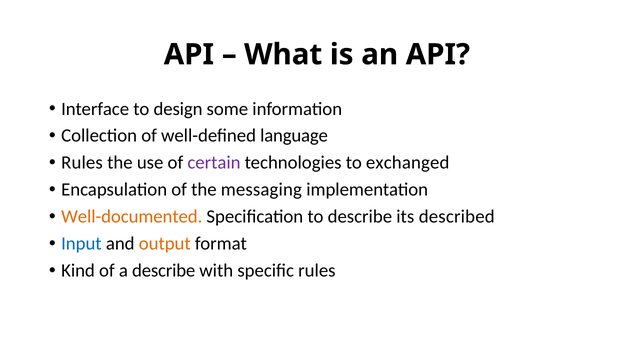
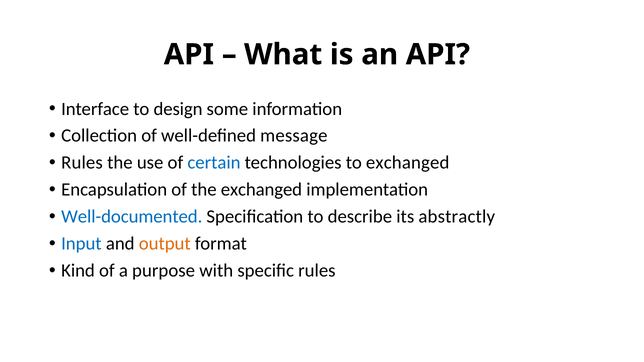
language: language -> message
certain colour: purple -> blue
the messaging: messaging -> exchanged
Well-documented colour: orange -> blue
described: described -> abstractly
a describe: describe -> purpose
